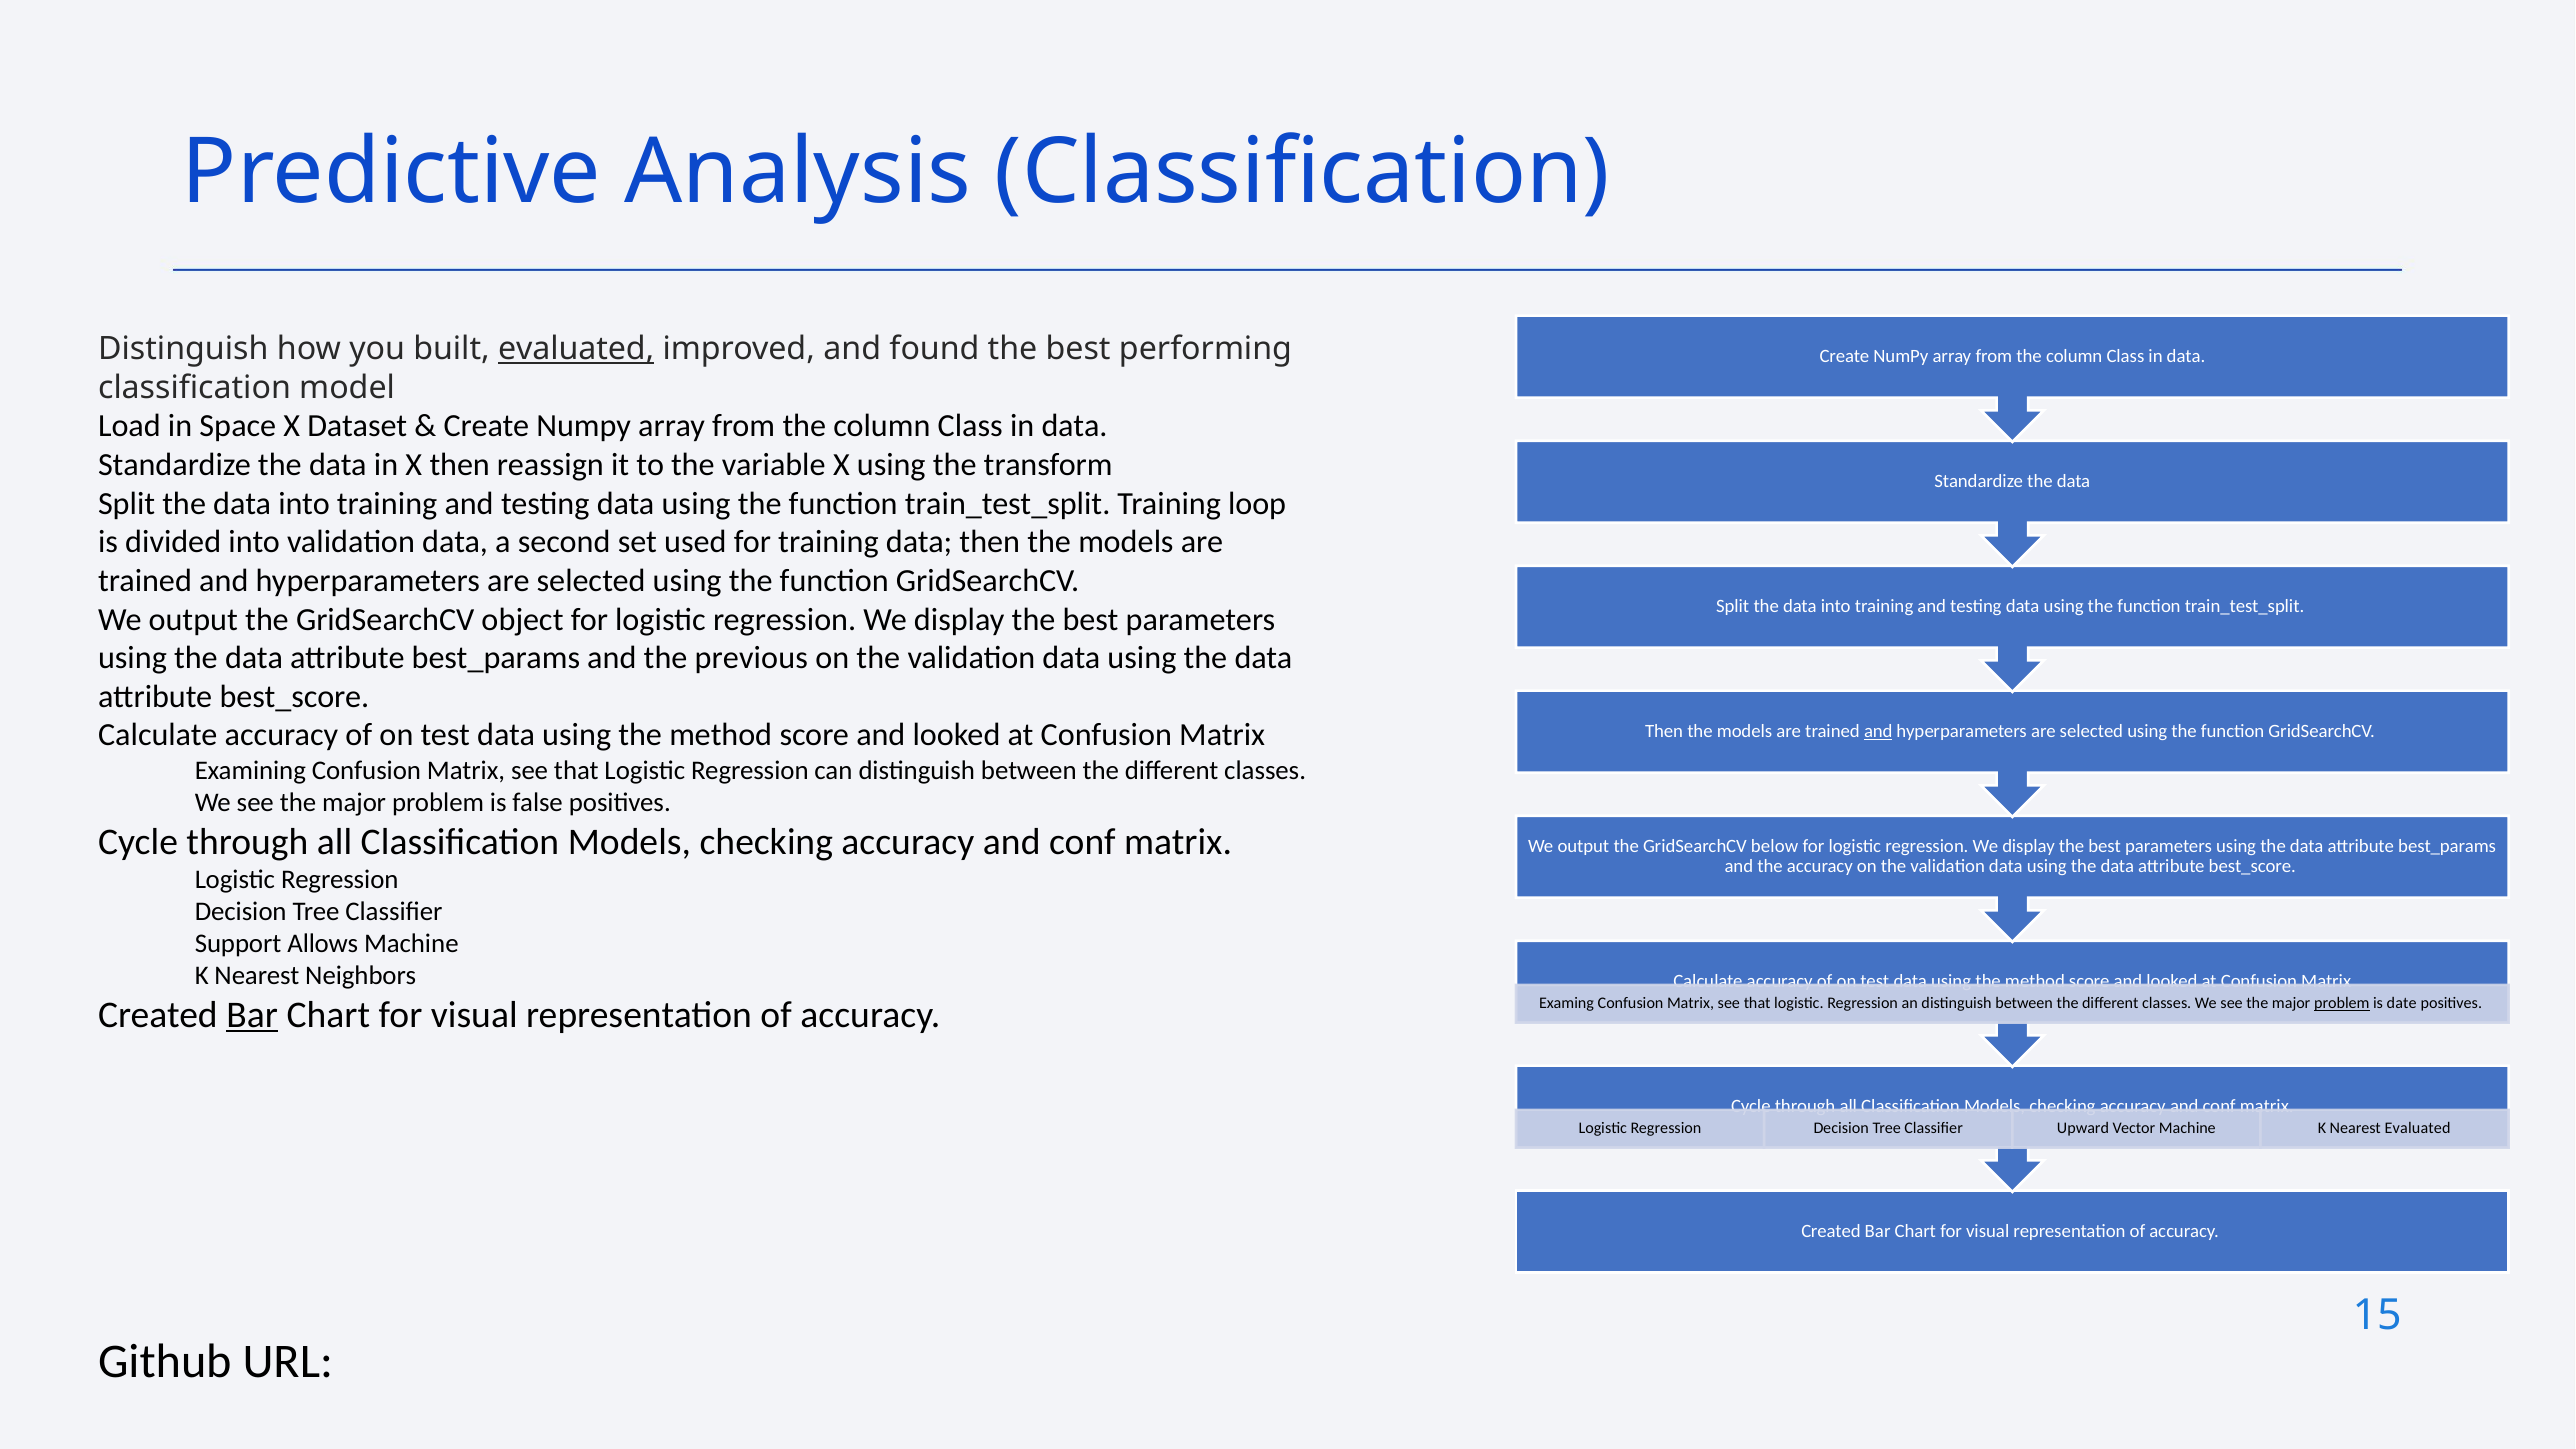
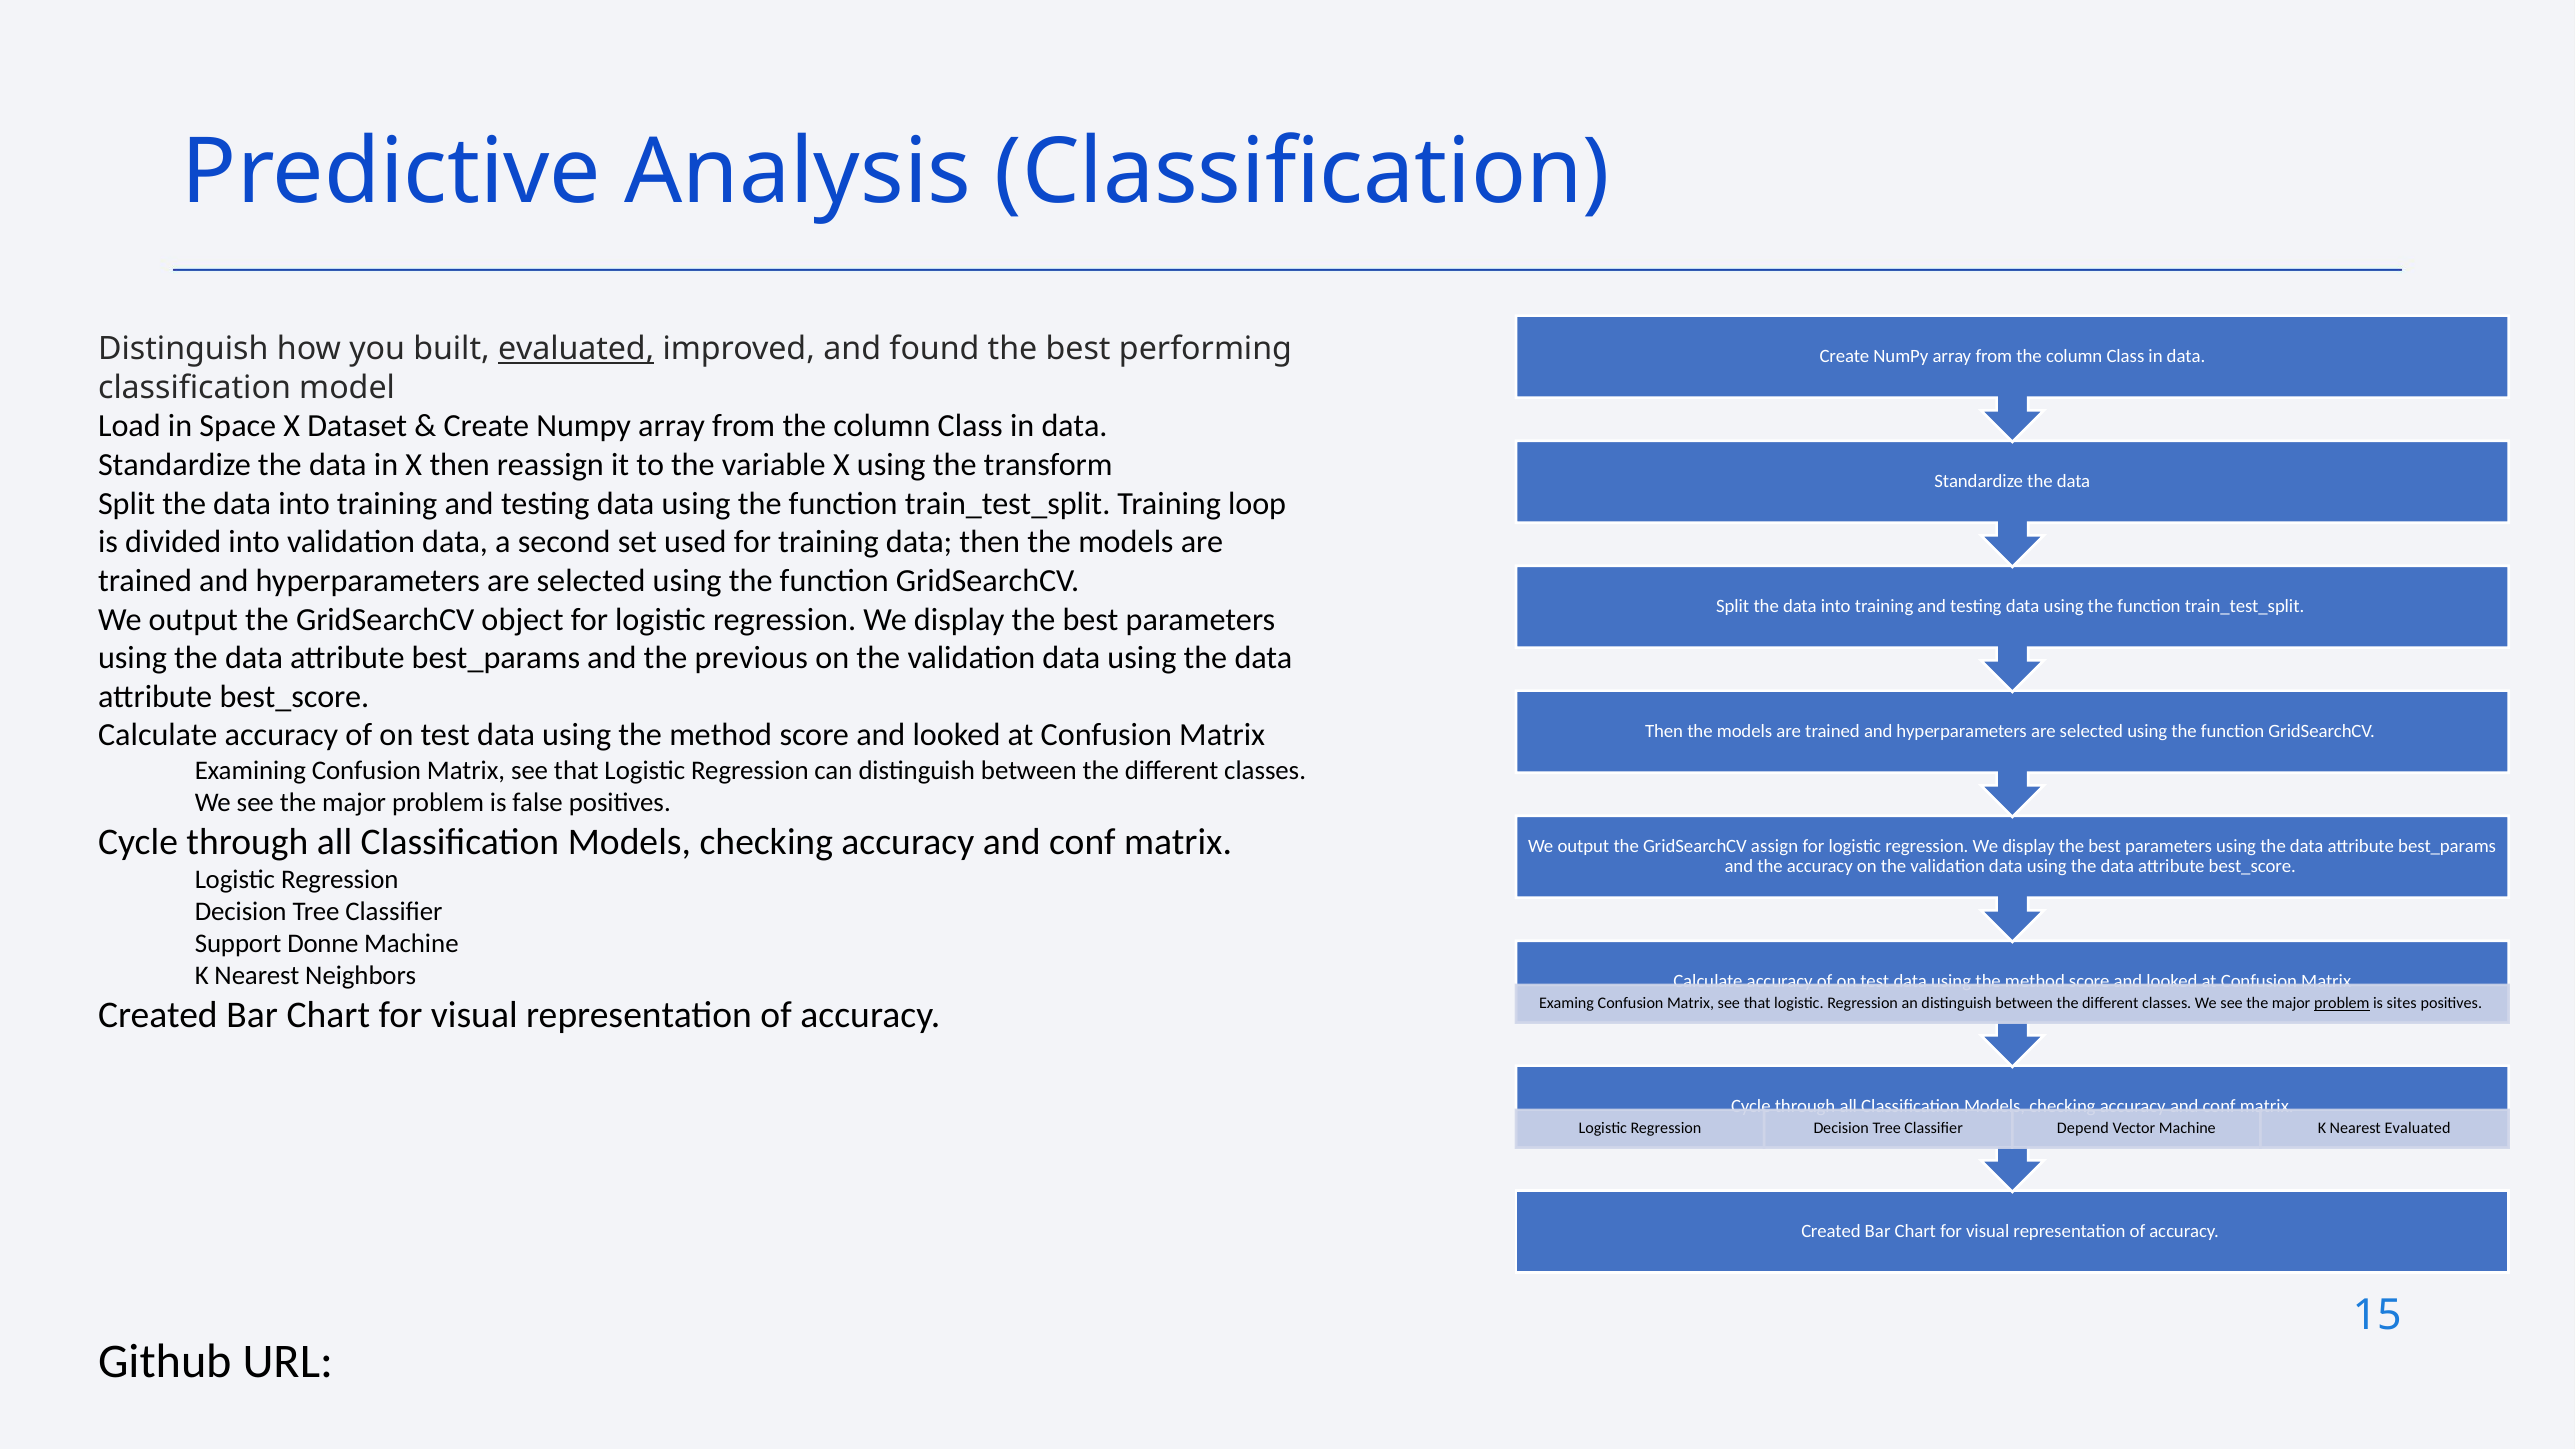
and at (1878, 732) underline: present -> none
below: below -> assign
Allows: Allows -> Donne
date: date -> sites
Bar at (252, 1015) underline: present -> none
Upward: Upward -> Depend
